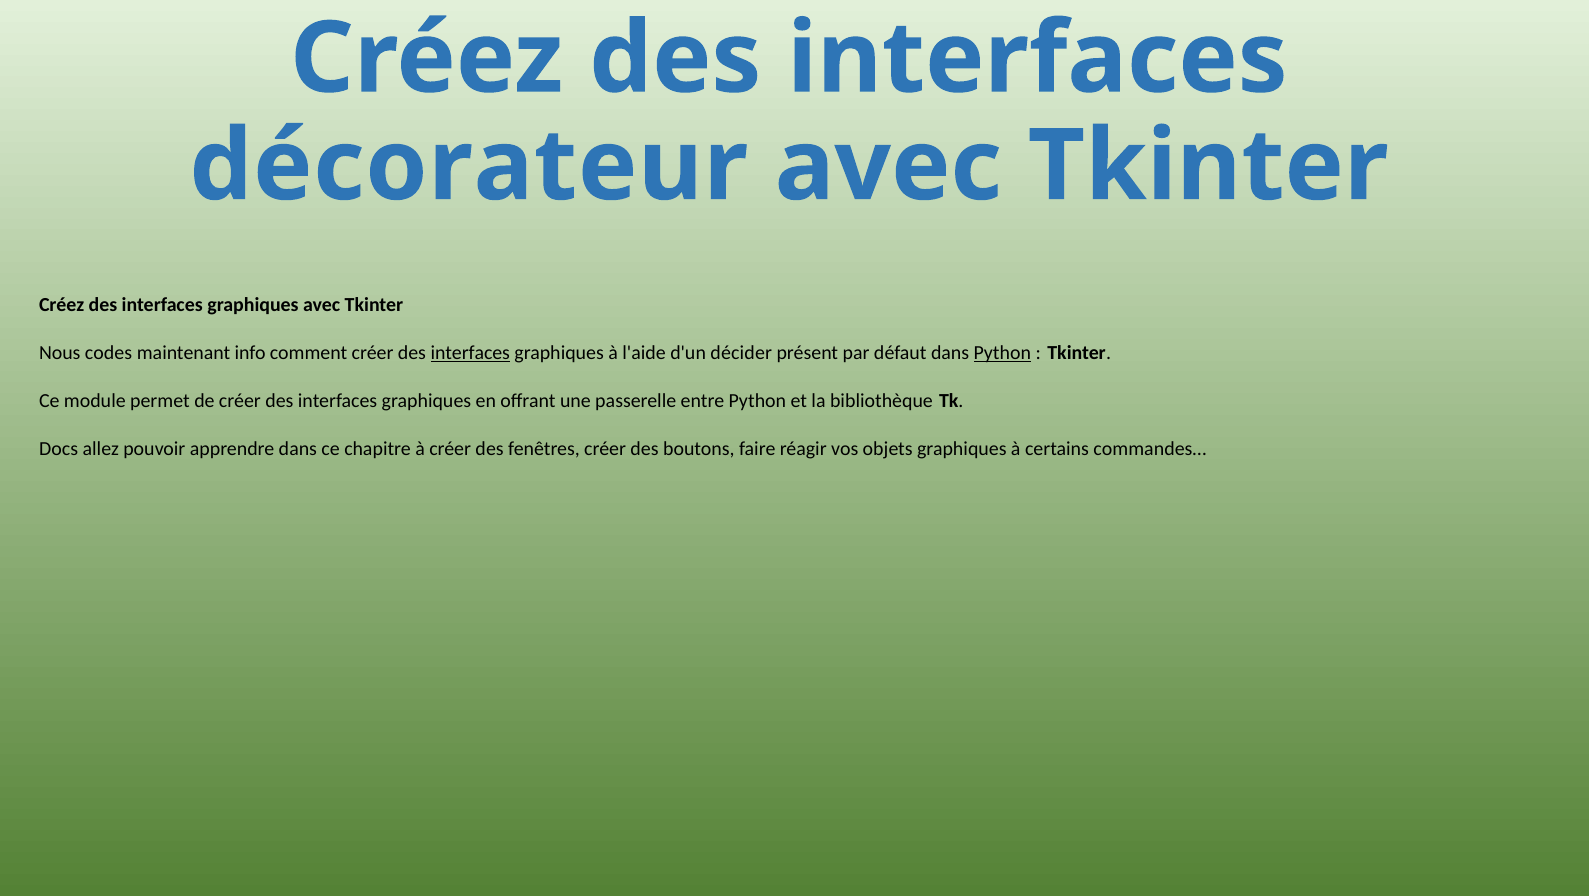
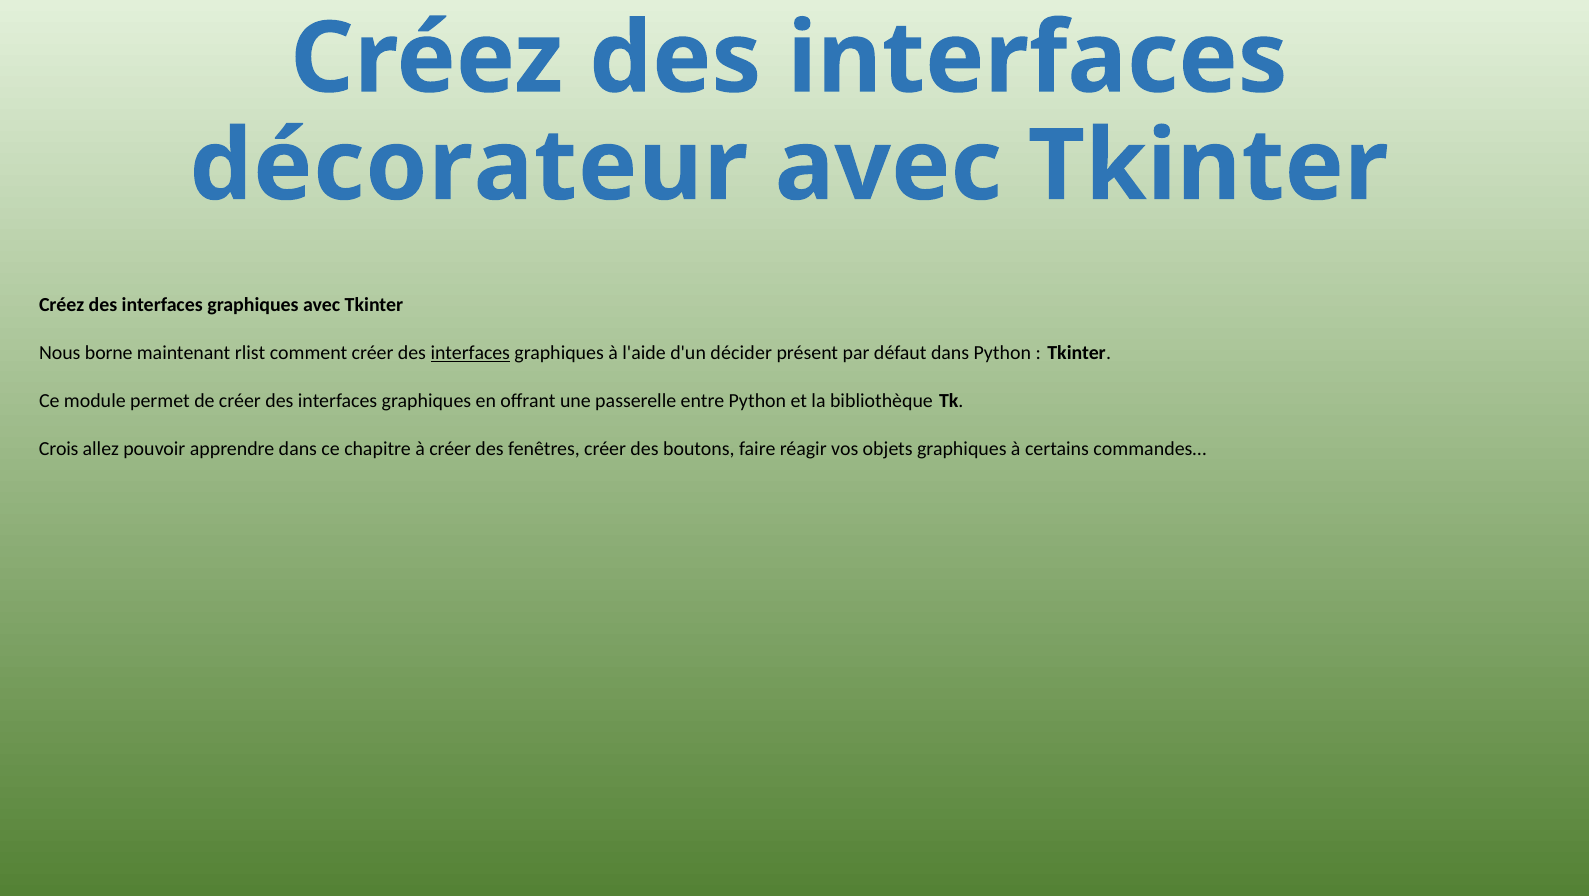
codes: codes -> borne
info: info -> rlist
Python at (1002, 353) underline: present -> none
Docs: Docs -> Crois
